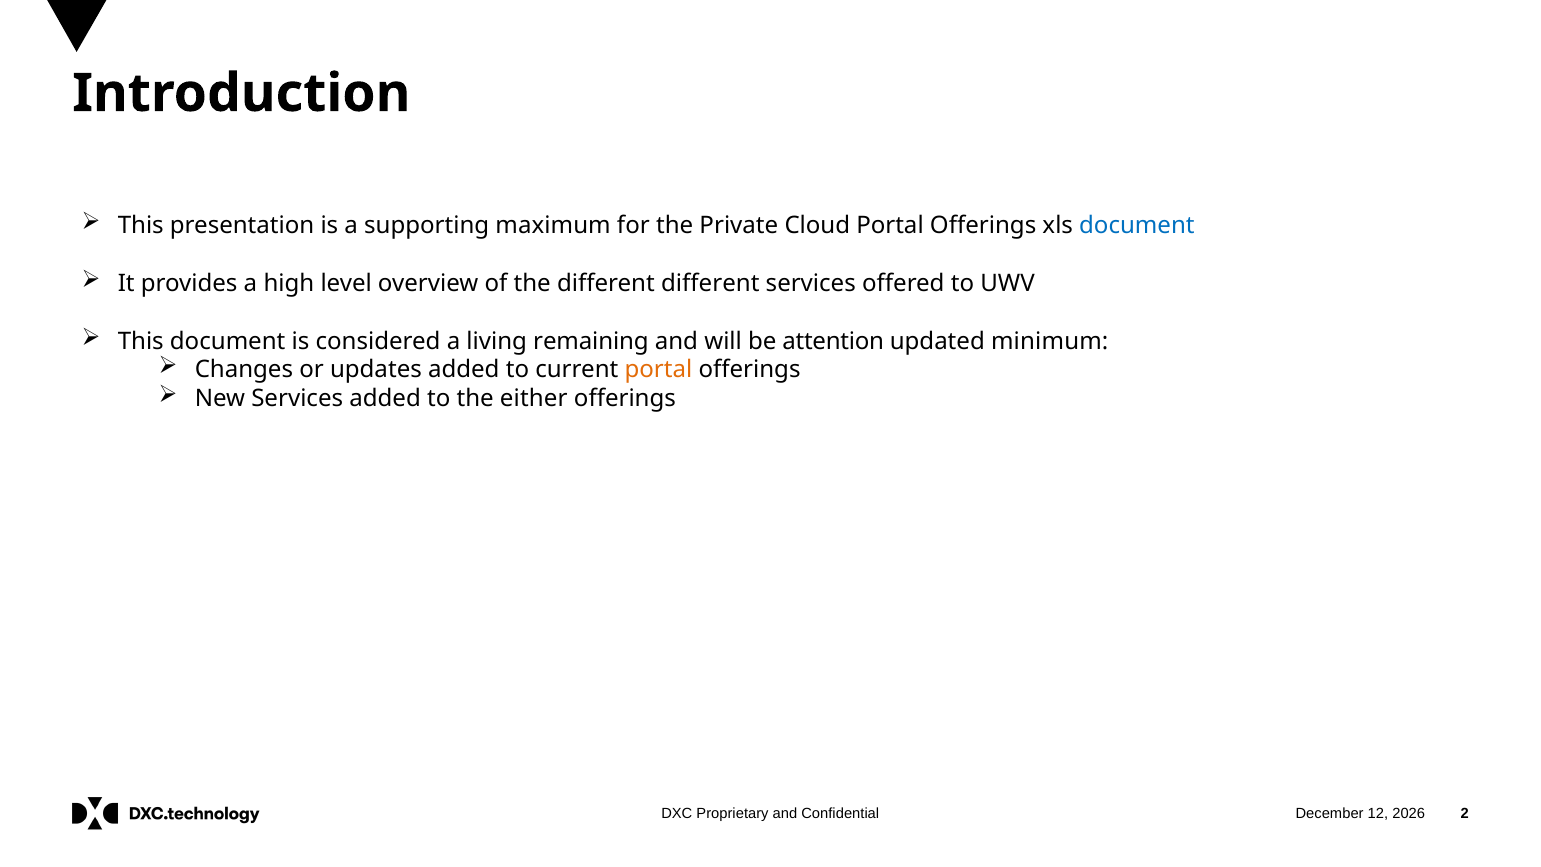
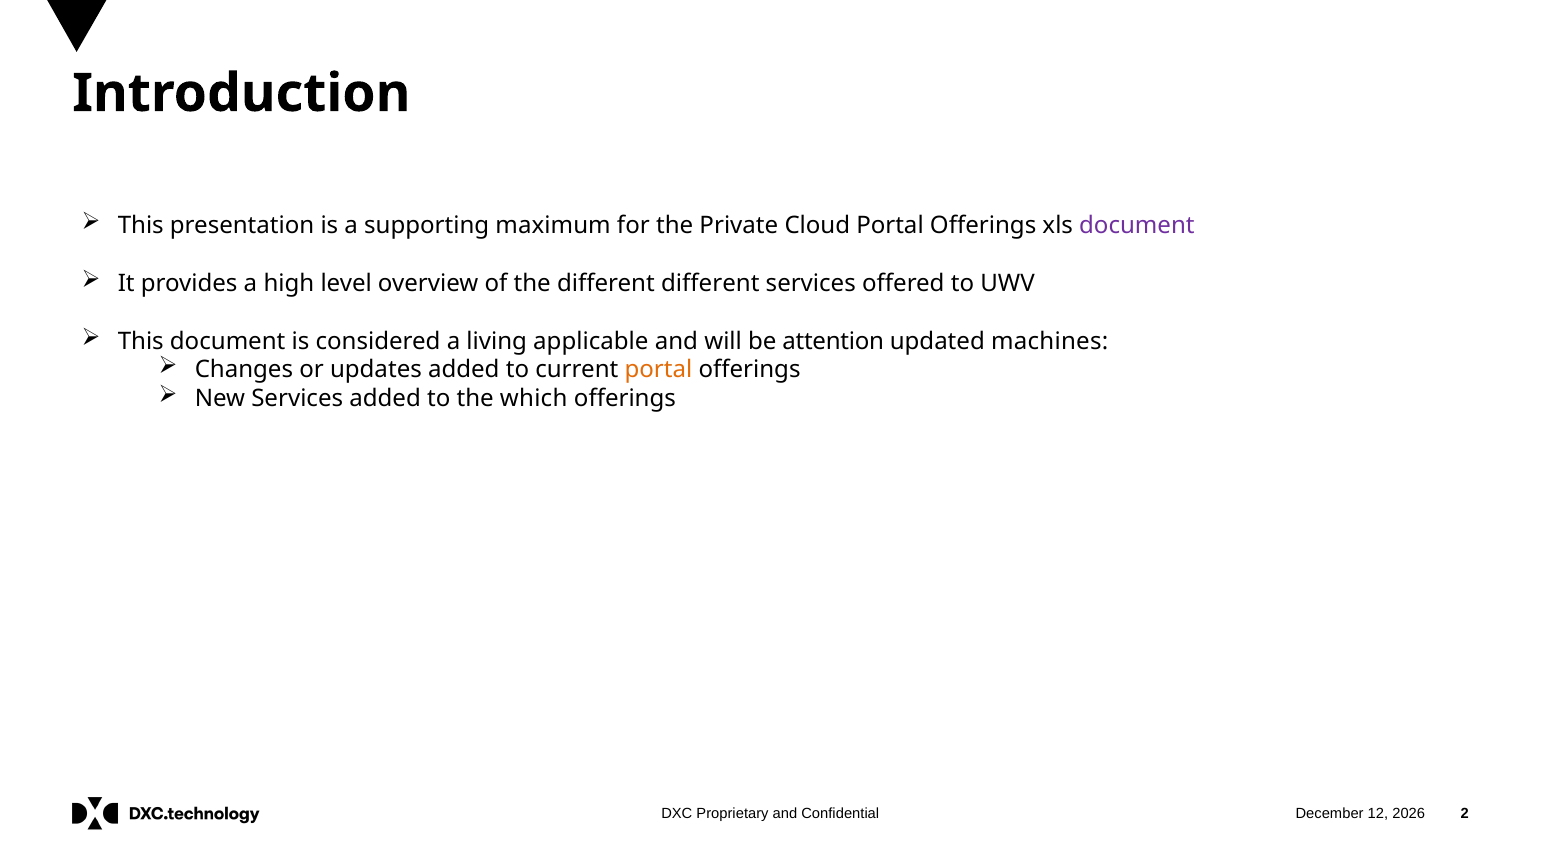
document at (1137, 225) colour: blue -> purple
remaining: remaining -> applicable
minimum: minimum -> machines
either: either -> which
